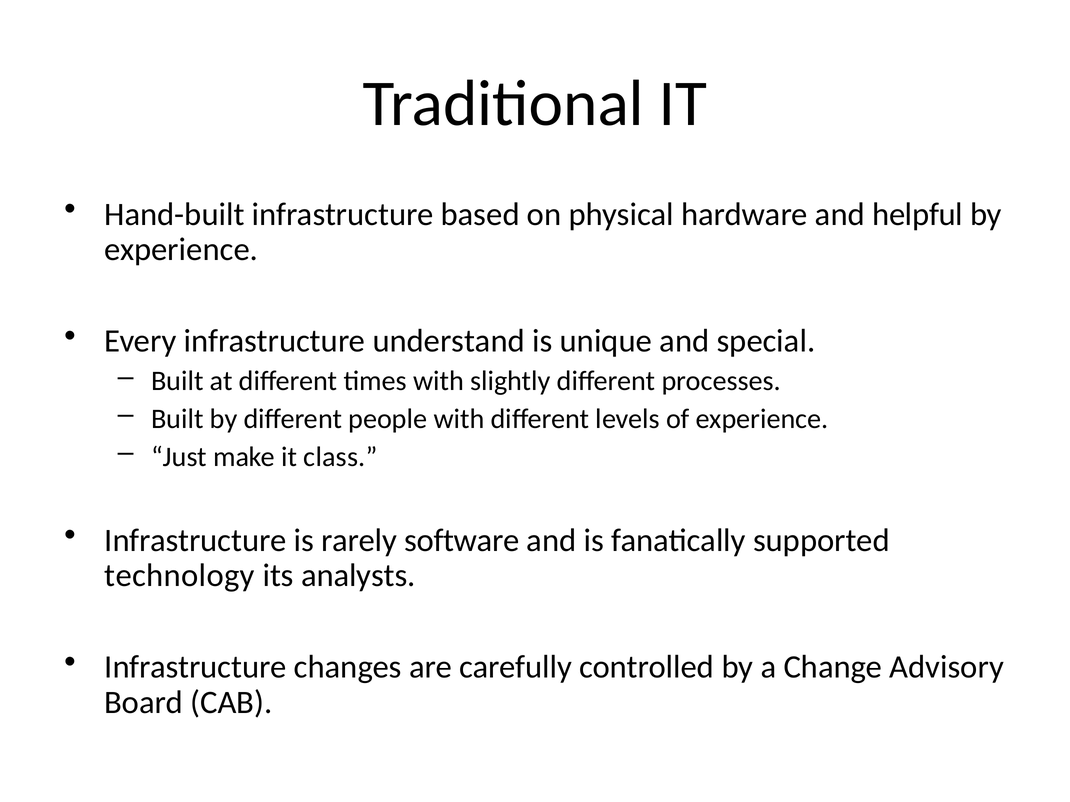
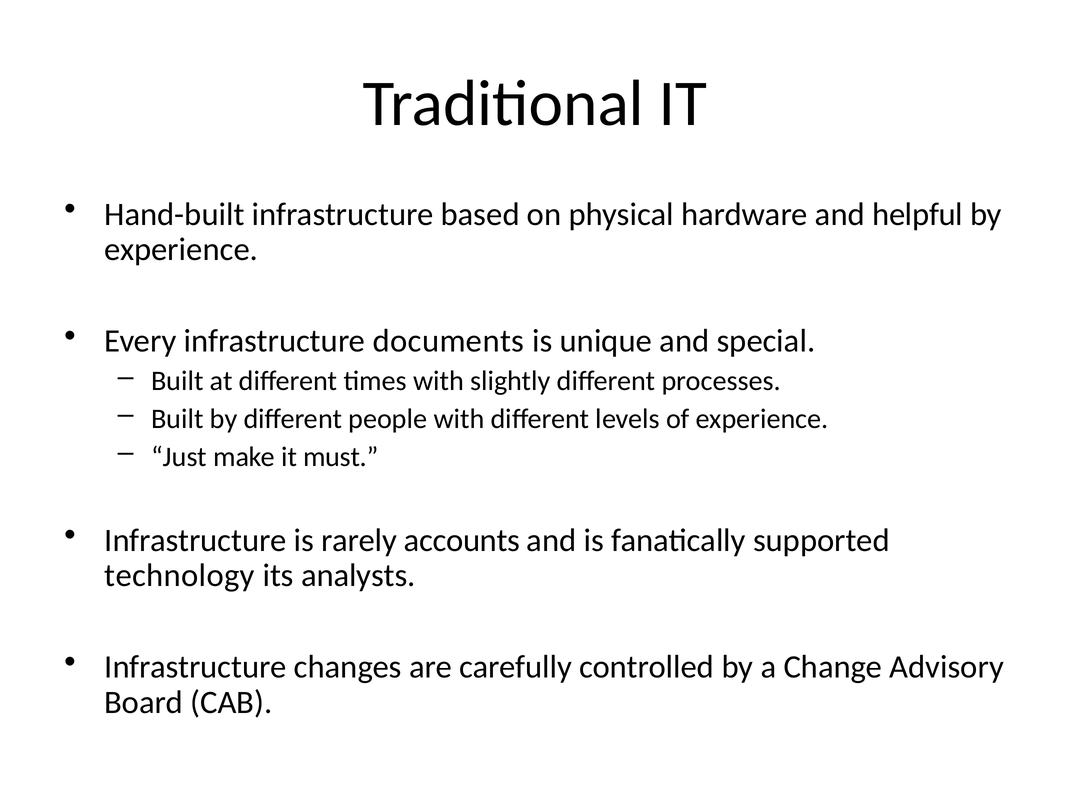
understand: understand -> documents
class: class -> must
software: software -> accounts
